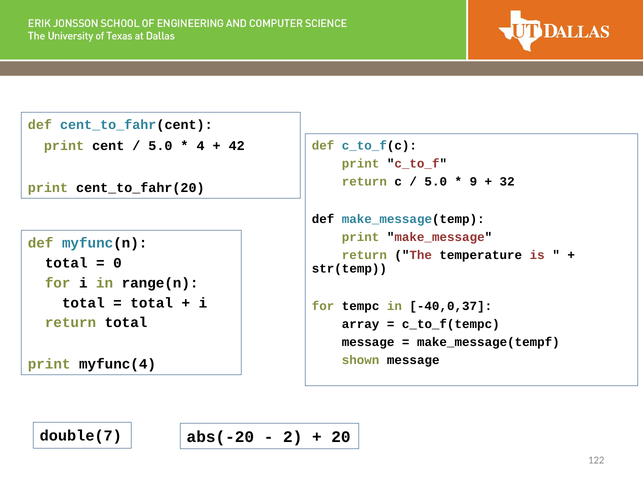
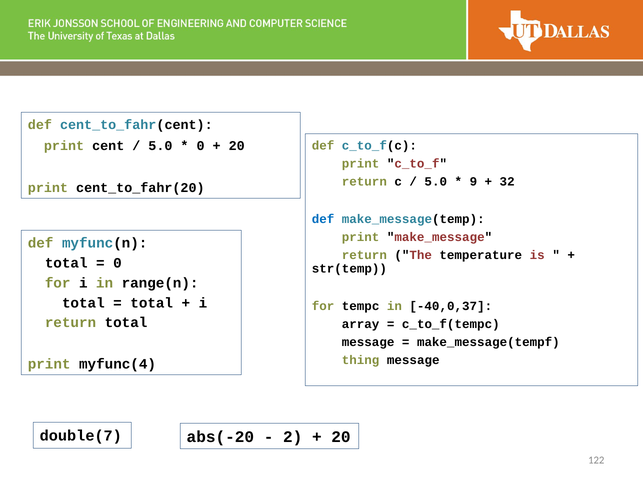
4 at (201, 146): 4 -> 0
42 at (237, 146): 42 -> 20
def at (323, 219) colour: black -> blue
shown: shown -> thing
